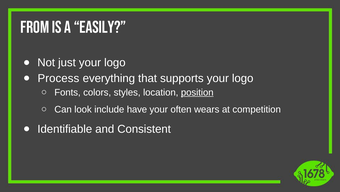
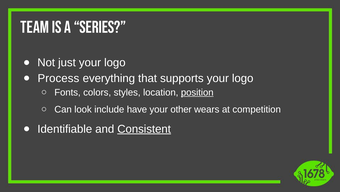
From: From -> Team
Easily: Easily -> Series
often: often -> other
Consistent underline: none -> present
